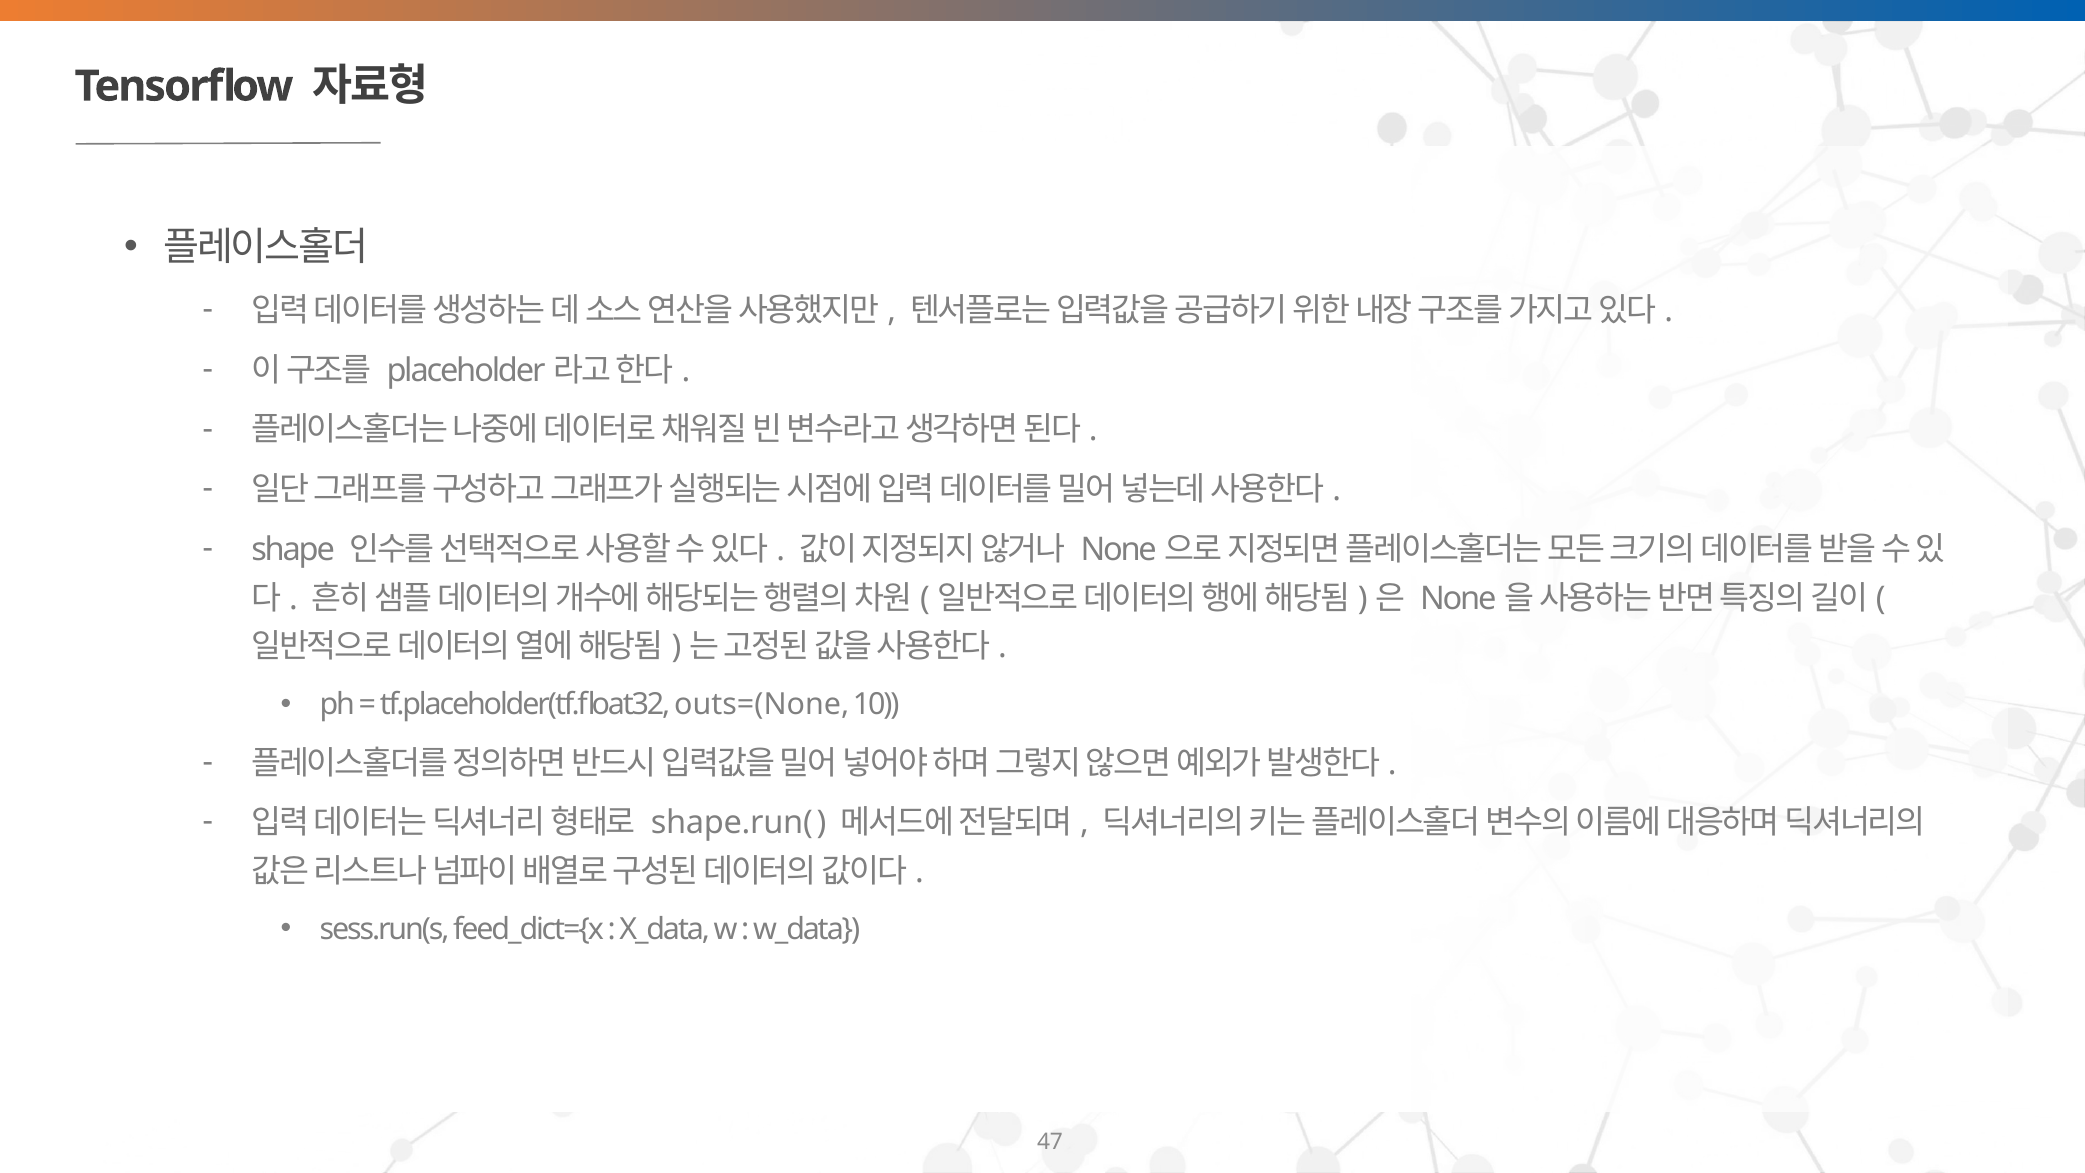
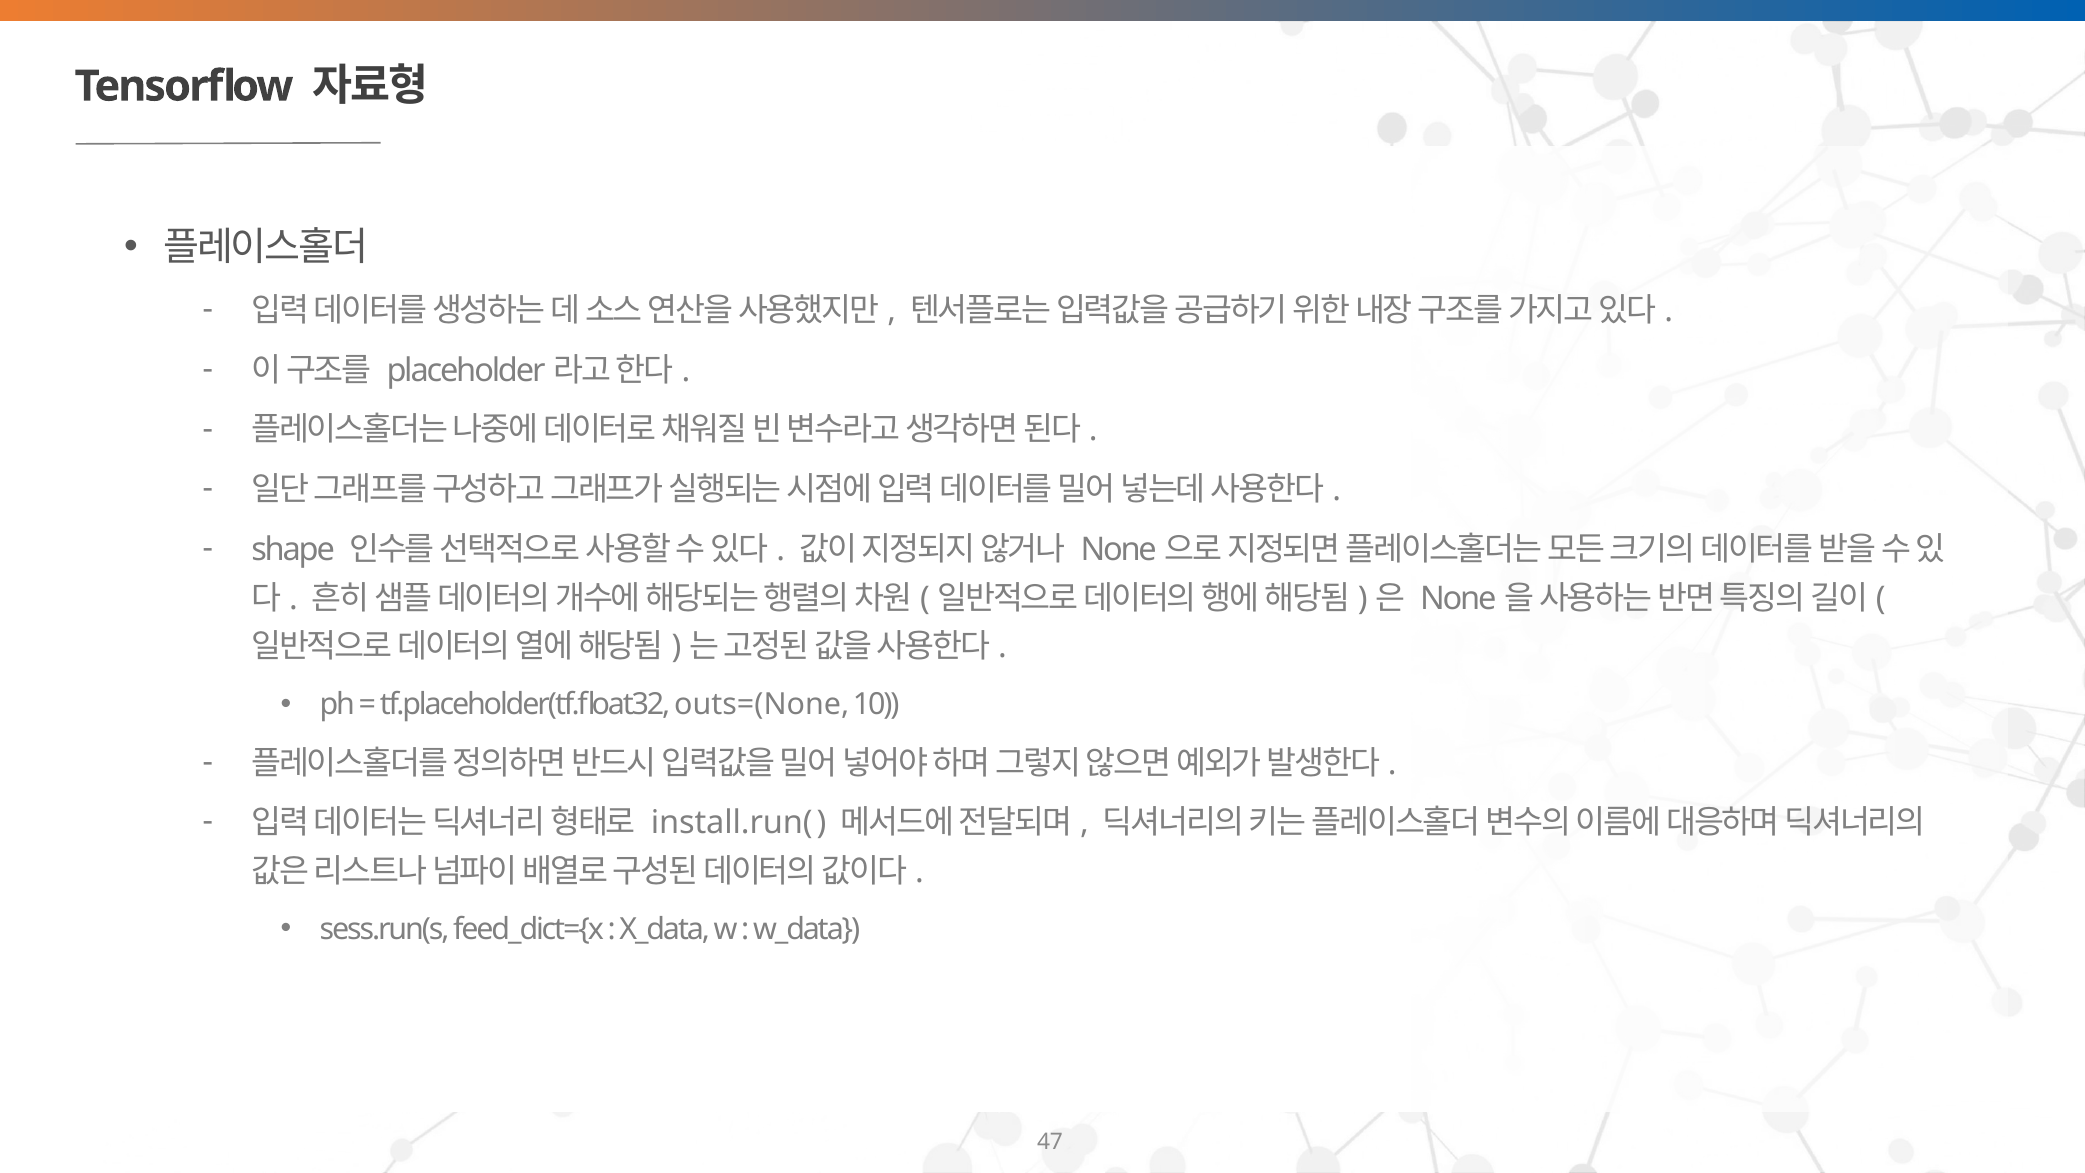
shape.run(: shape.run( -> install.run(
